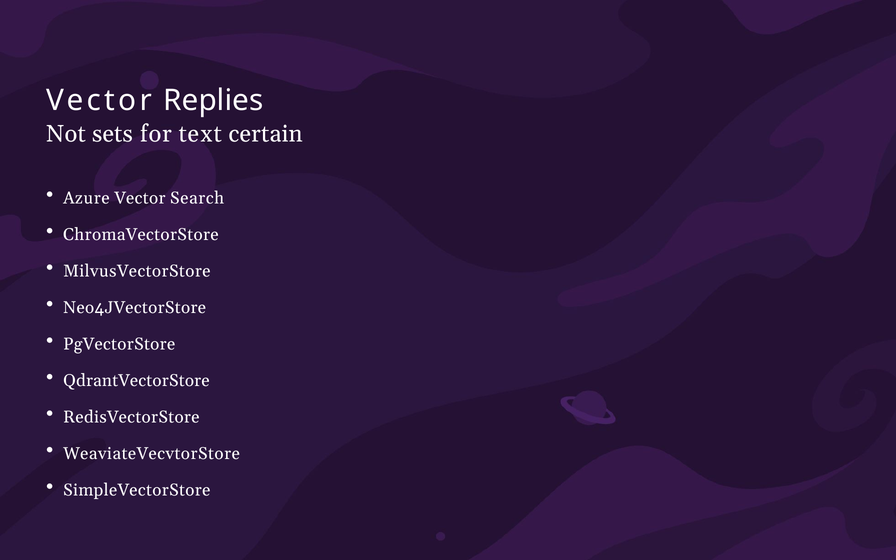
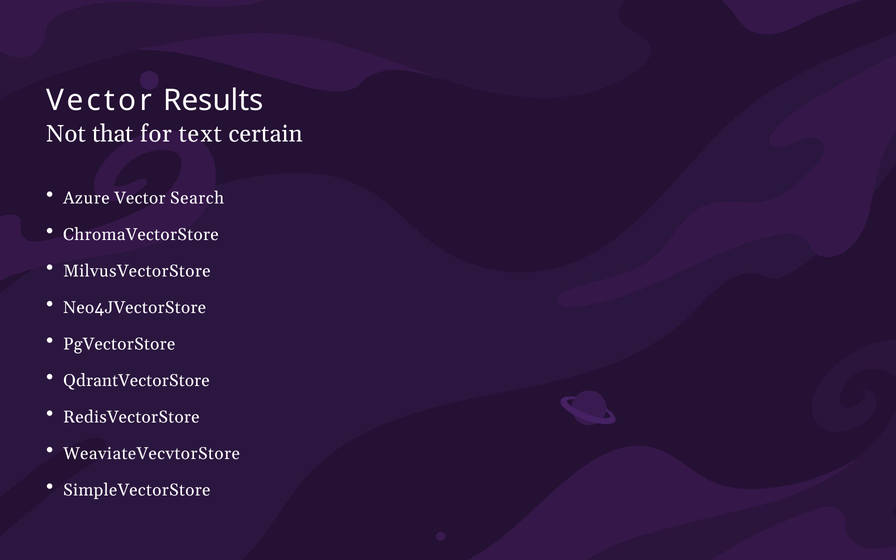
Replies: Replies -> Results
sets: sets -> that
